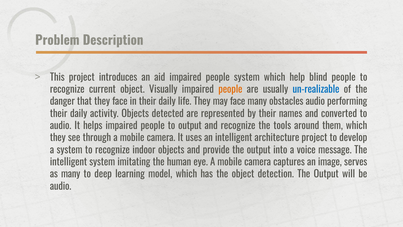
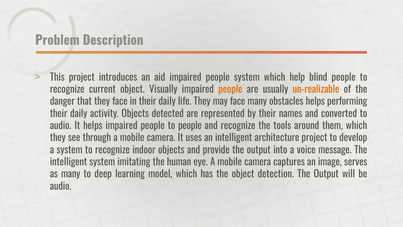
un-realizable colour: blue -> orange
obstacles audio: audio -> helps
to output: output -> people
